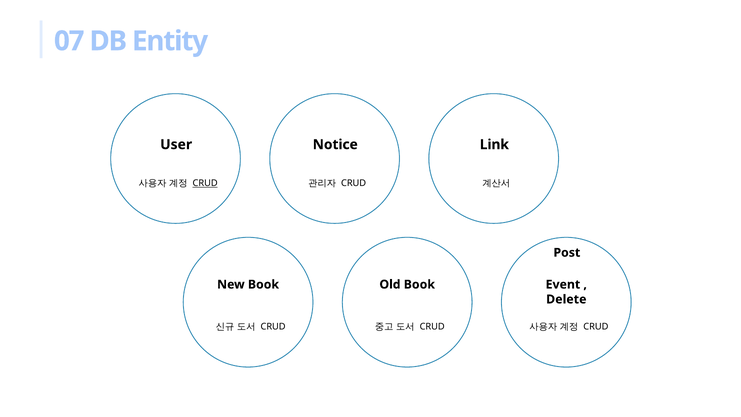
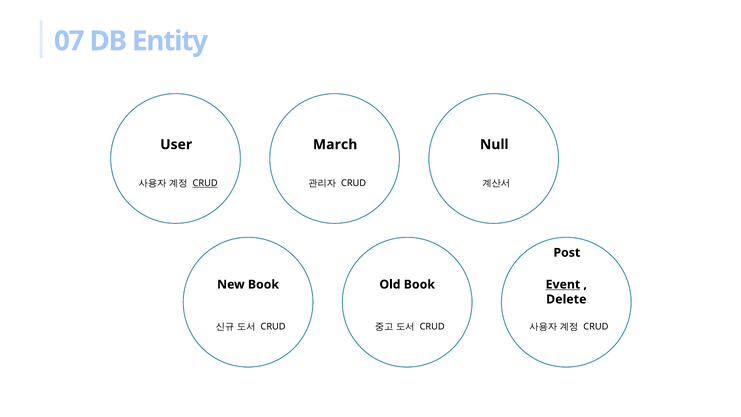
Notice: Notice -> March
Link: Link -> Null
Event underline: none -> present
